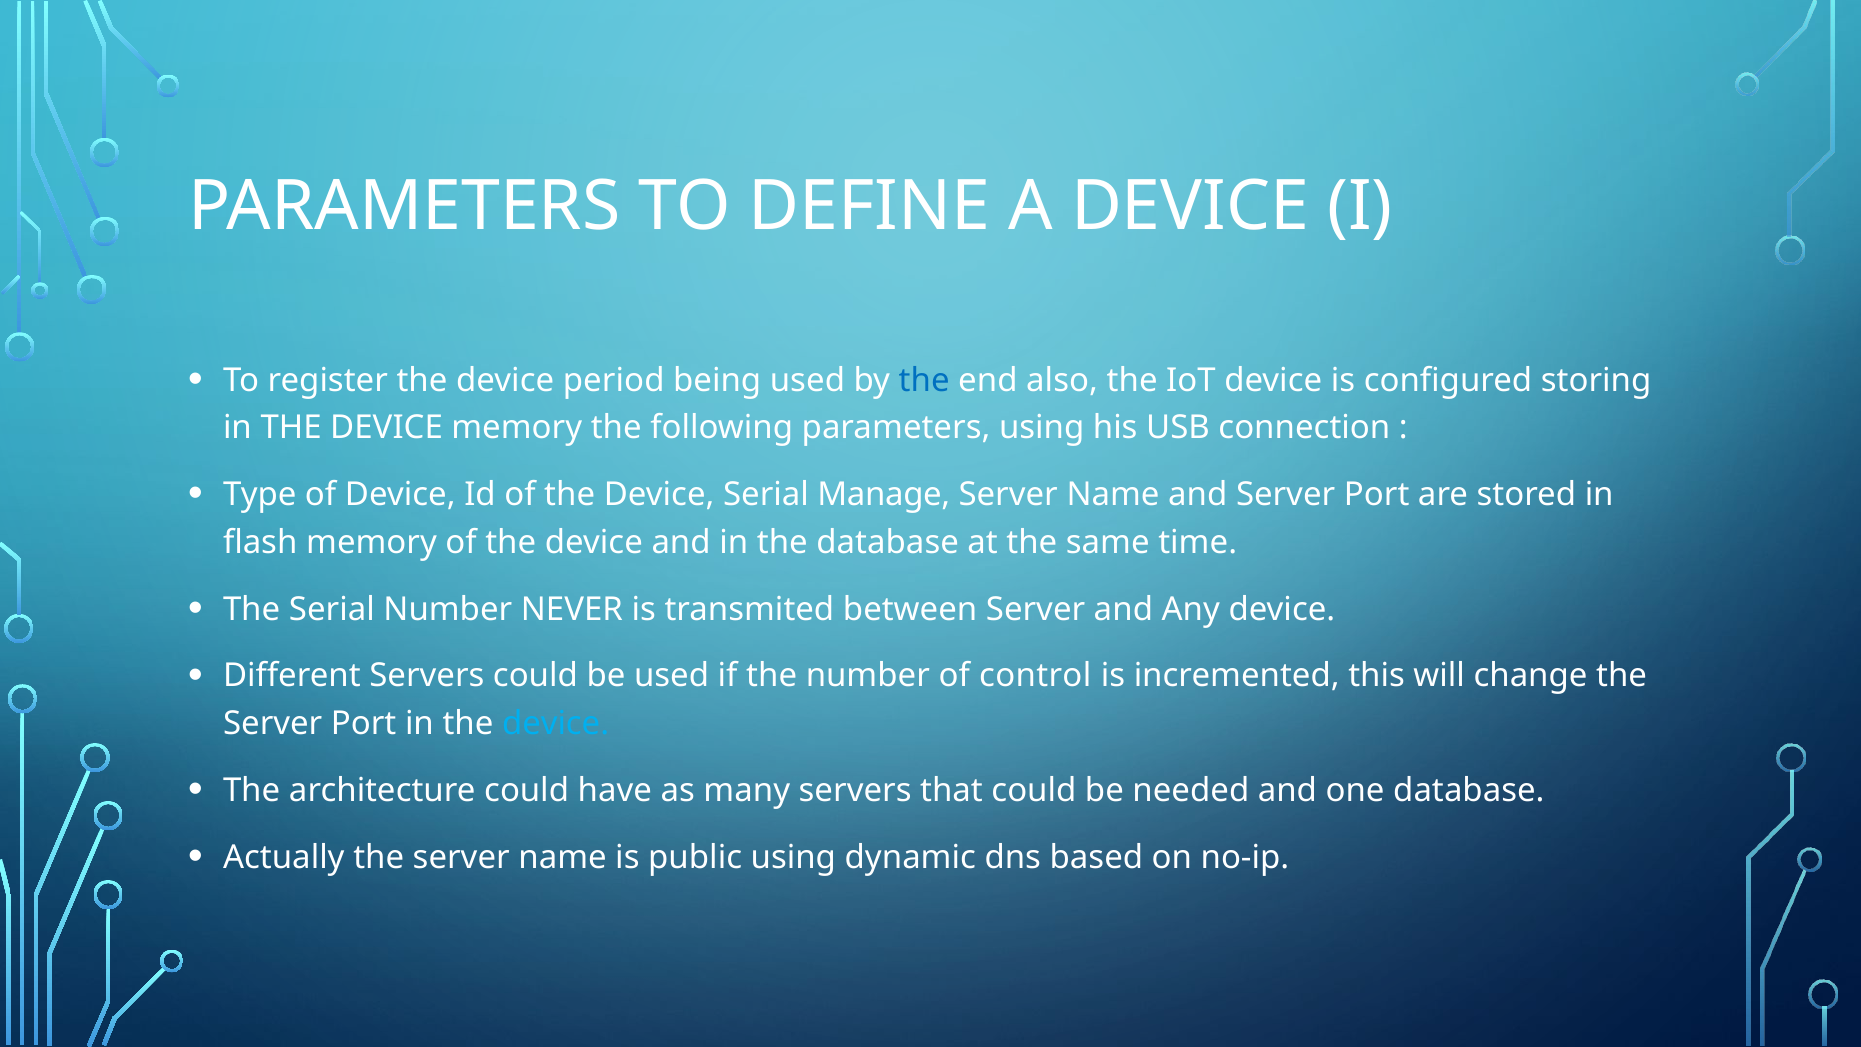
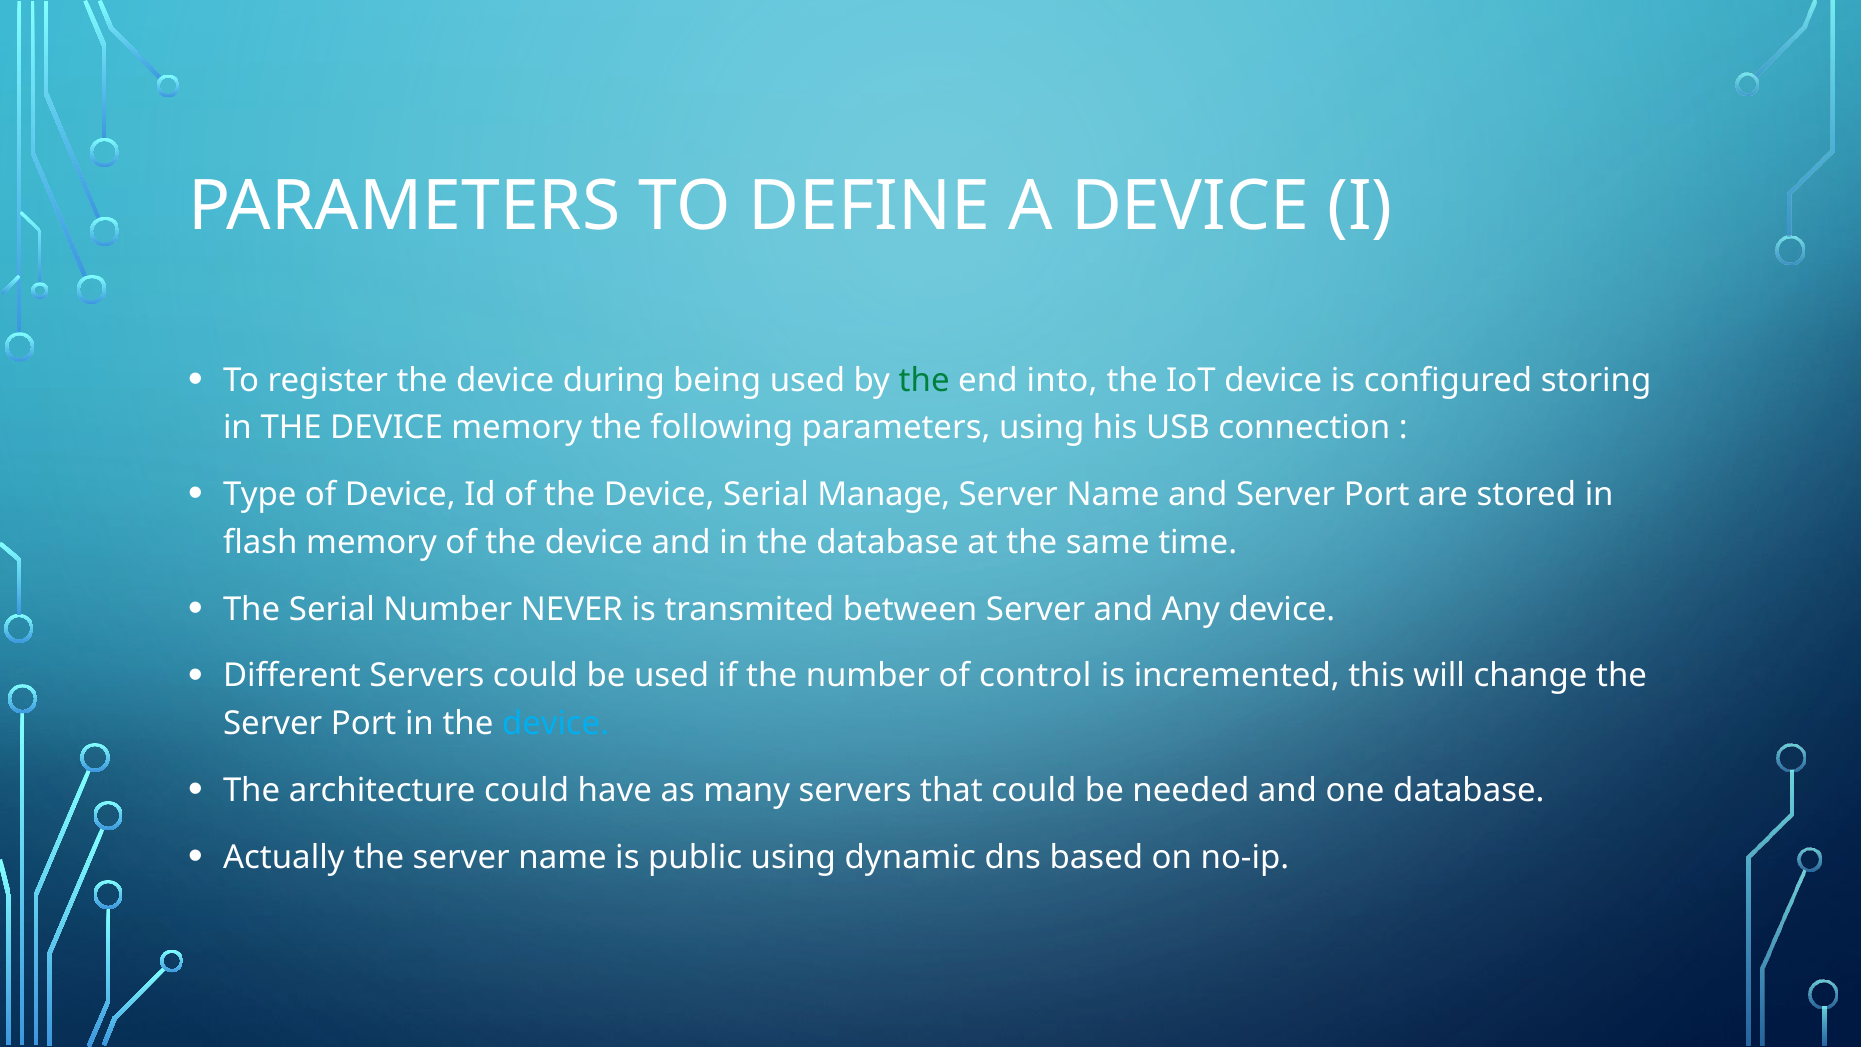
period: period -> during
the at (924, 380) colour: blue -> green
also: also -> into
